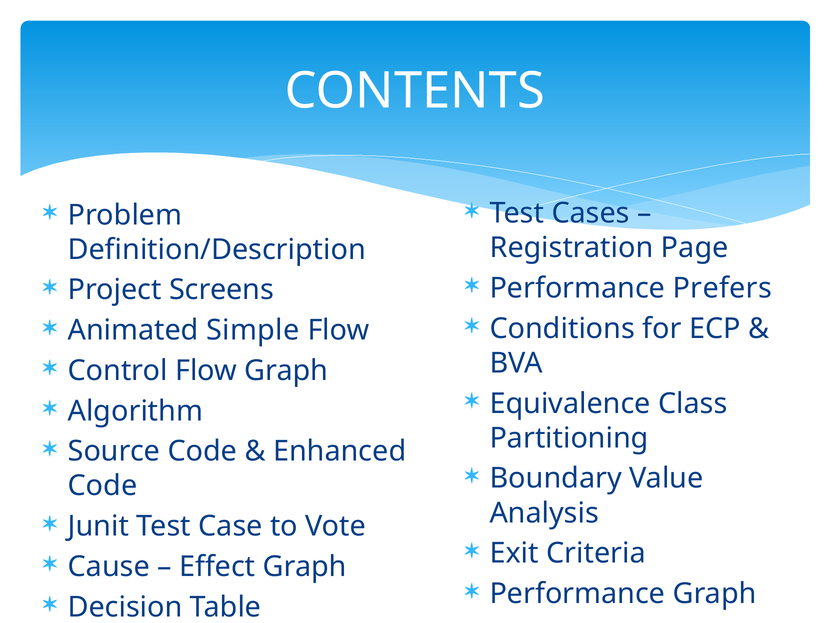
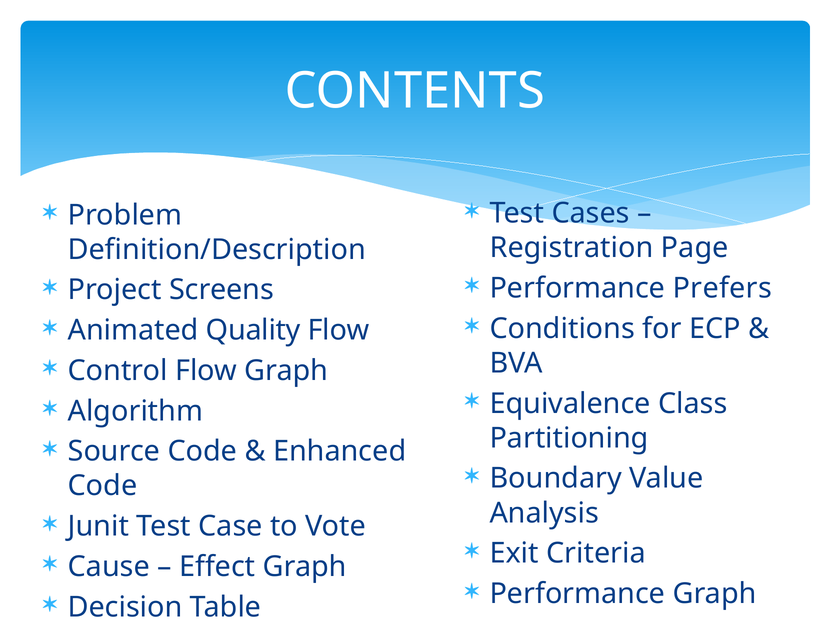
Simple: Simple -> Quality
